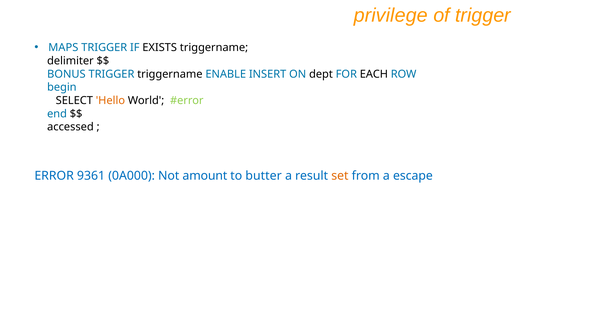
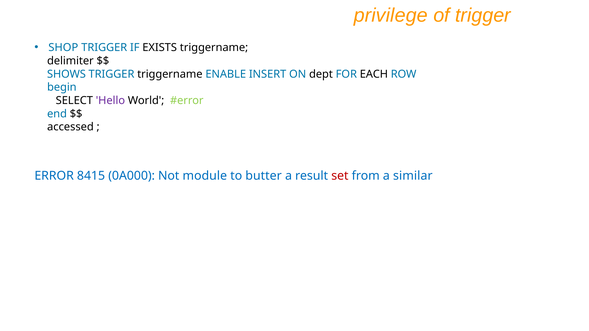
MAPS: MAPS -> SHOP
BONUS: BONUS -> SHOWS
Hello colour: orange -> purple
9361: 9361 -> 8415
amount: amount -> module
set colour: orange -> red
escape: escape -> similar
